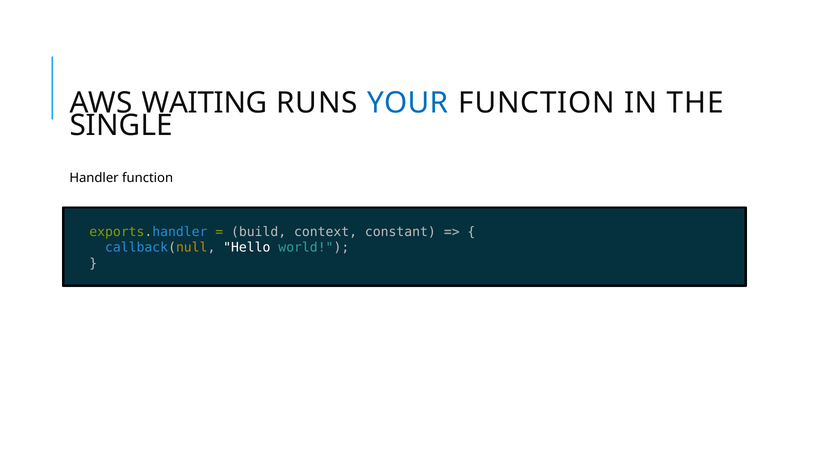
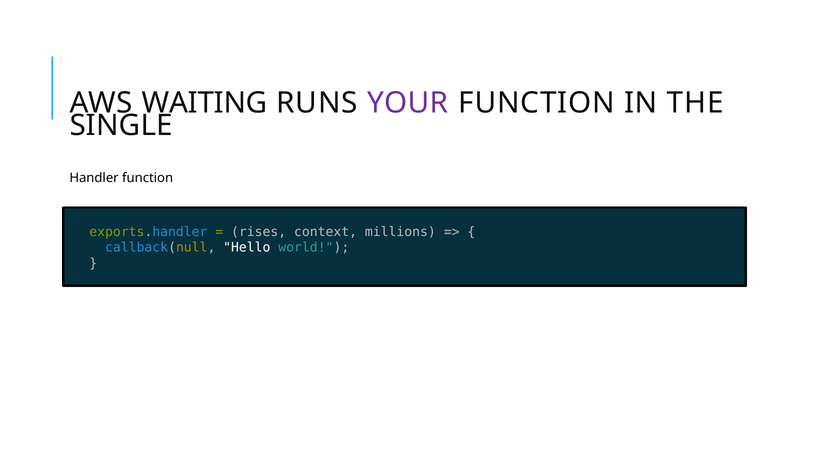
YOUR colour: blue -> purple
build: build -> rises
constant: constant -> millions
